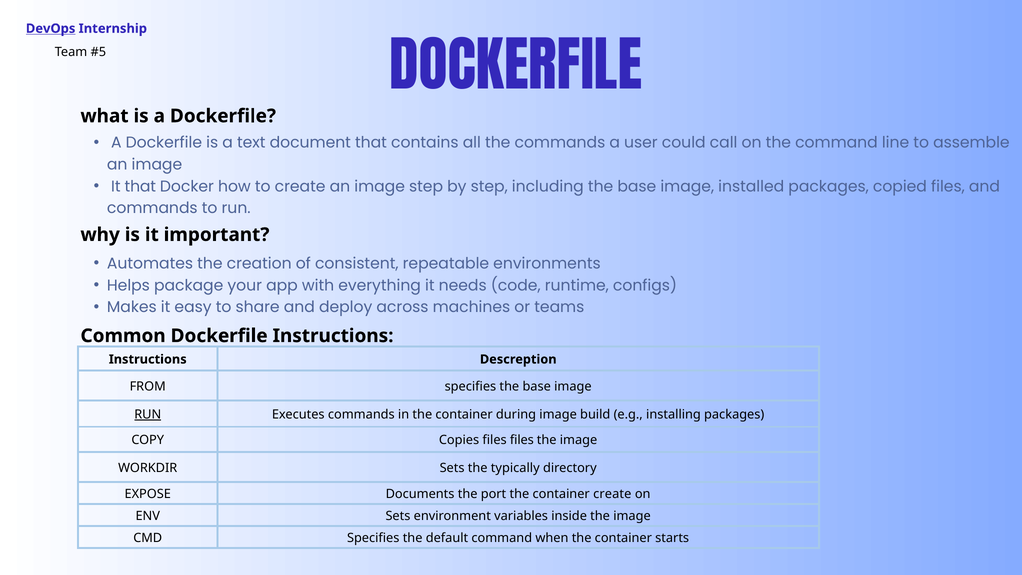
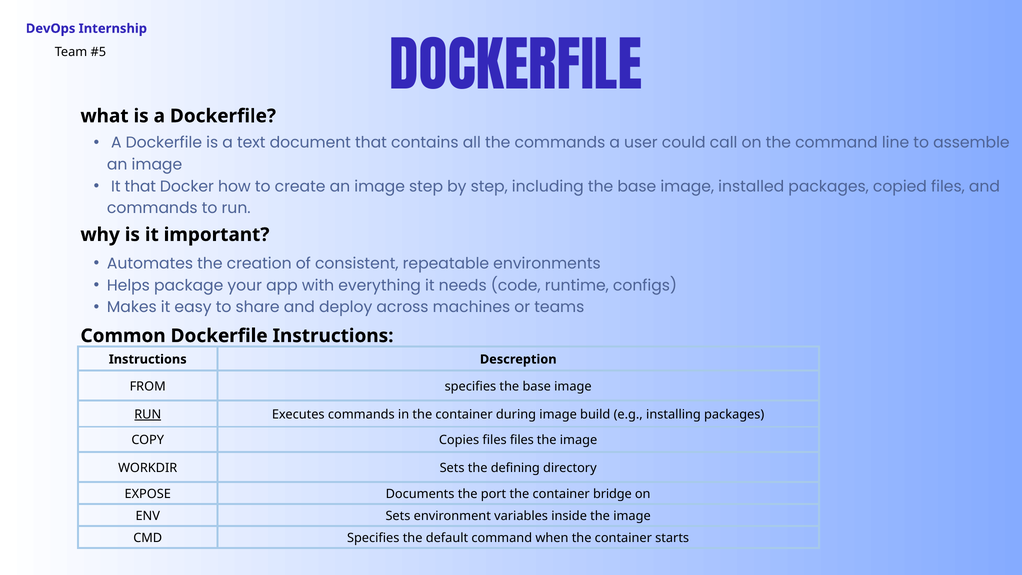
DevOps underline: present -> none
typically: typically -> defining
container create: create -> bridge
